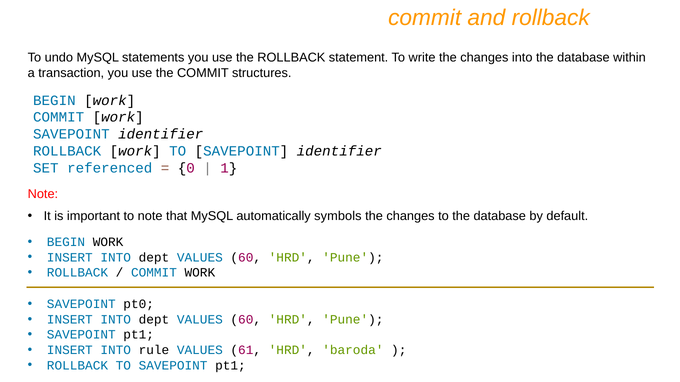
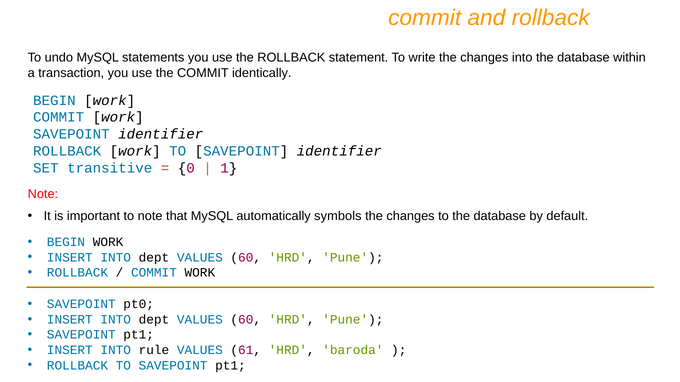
structures: structures -> identically
referenced: referenced -> transitive
